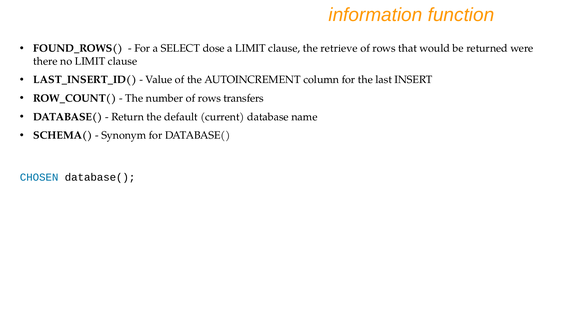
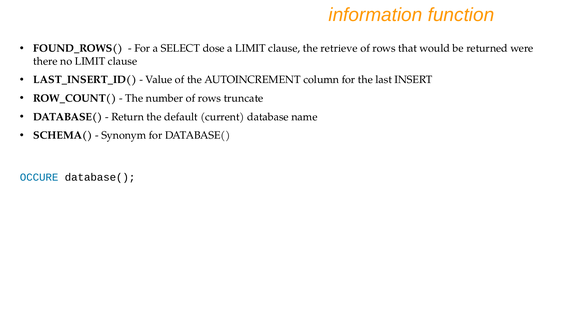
transfers: transfers -> truncate
CHOSEN: CHOSEN -> OCCURE
